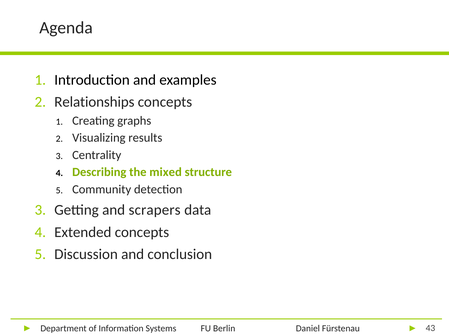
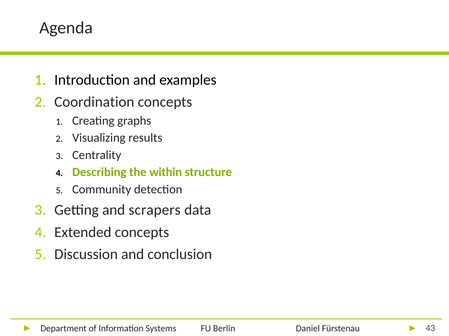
Relationships: Relationships -> Coordination
mixed: mixed -> within
